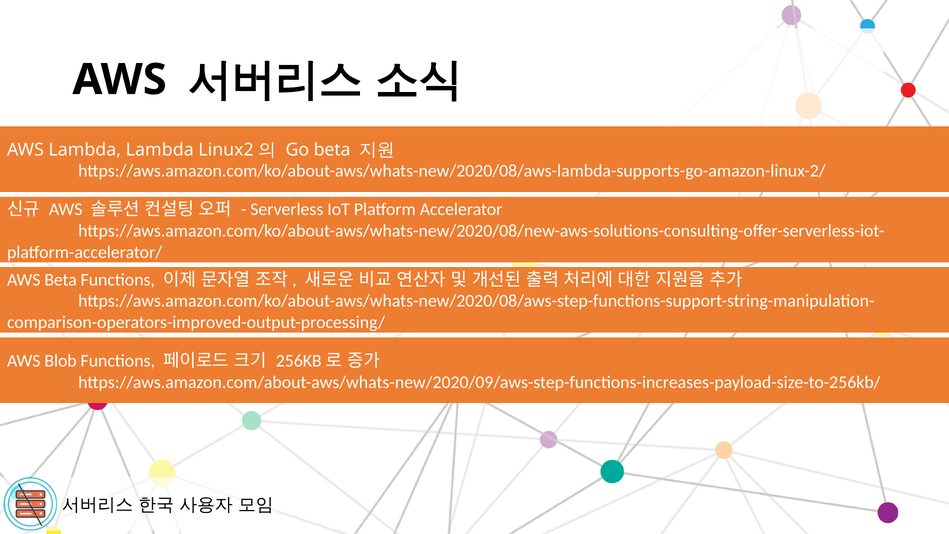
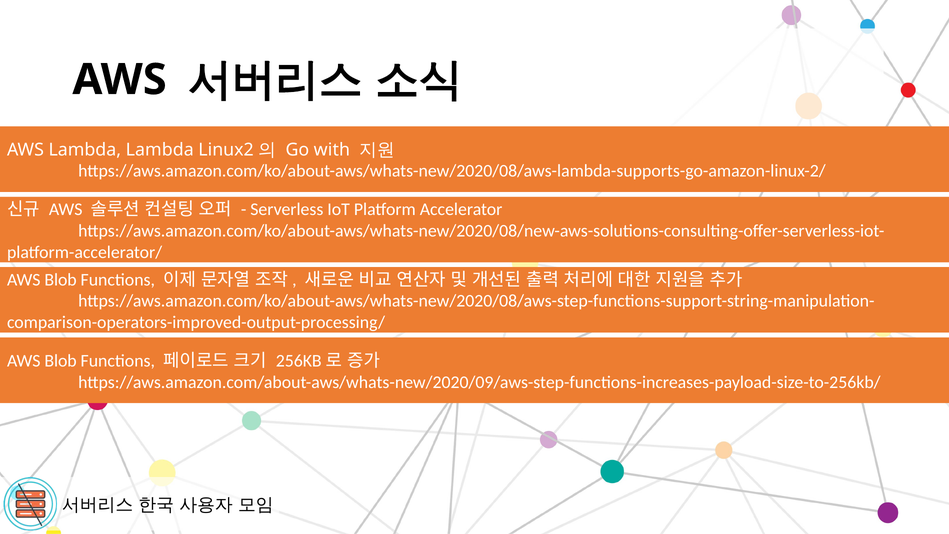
Go beta: beta -> with
Beta at (61, 280): Beta -> Blob
